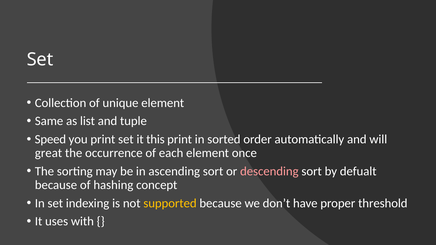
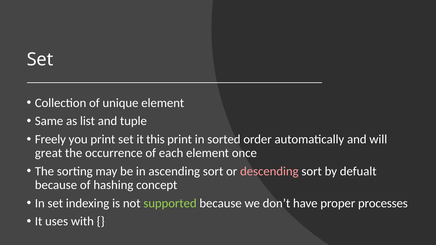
Speed: Speed -> Freely
supported colour: yellow -> light green
threshold: threshold -> processes
